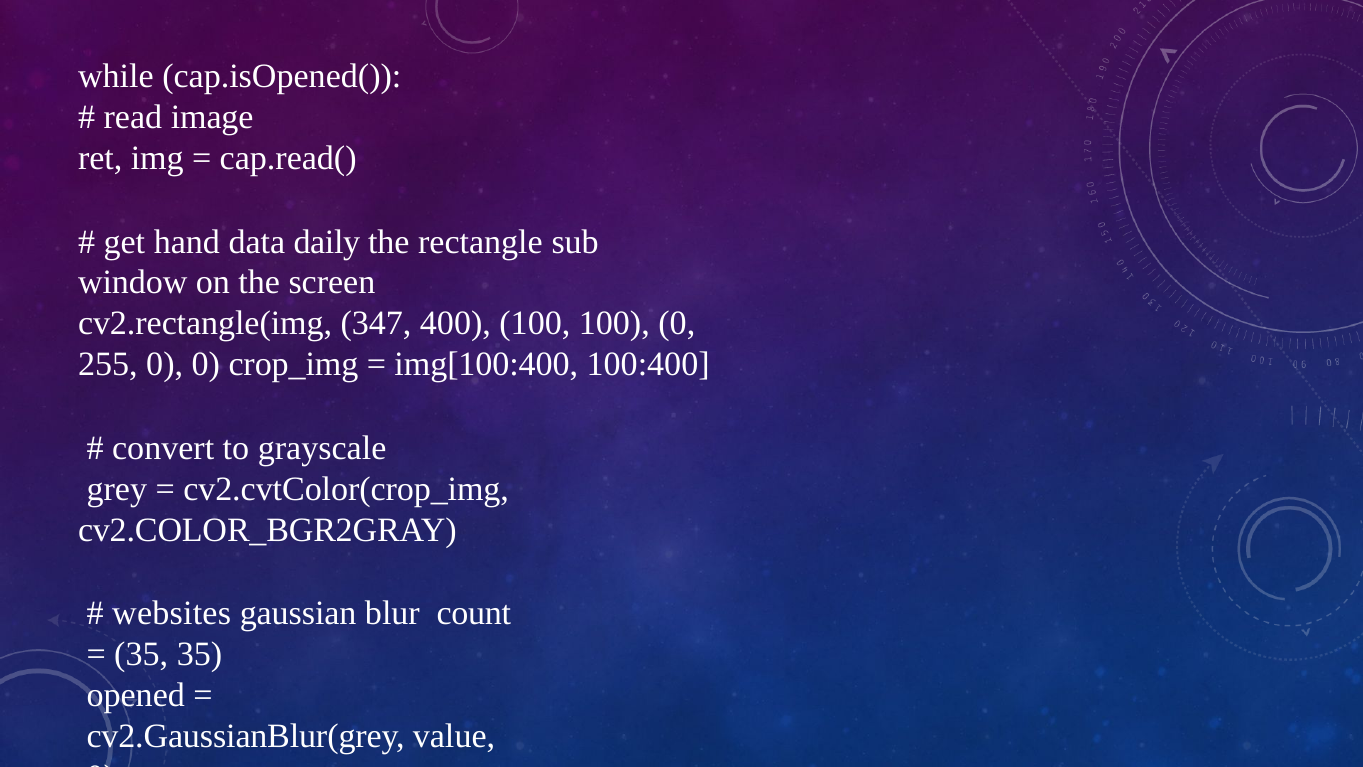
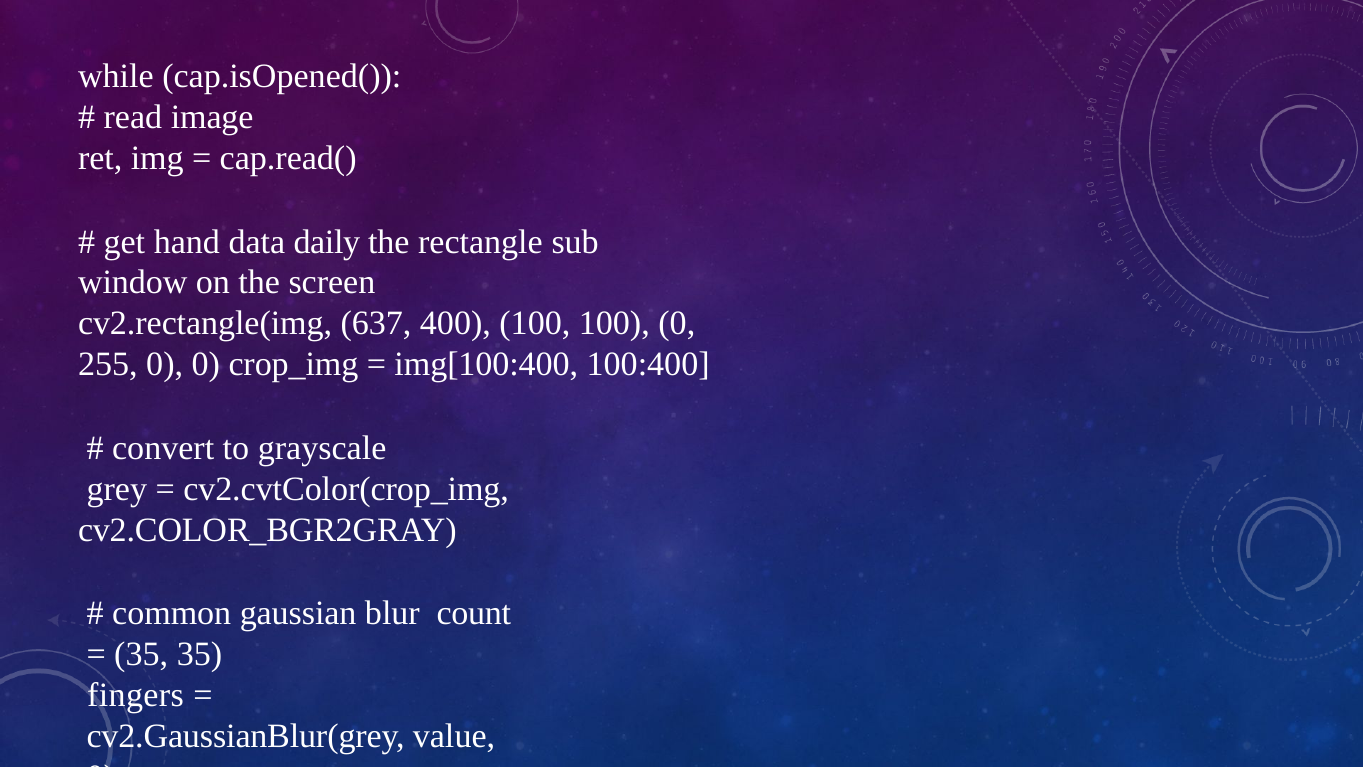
347: 347 -> 637
websites: websites -> common
opened: opened -> fingers
